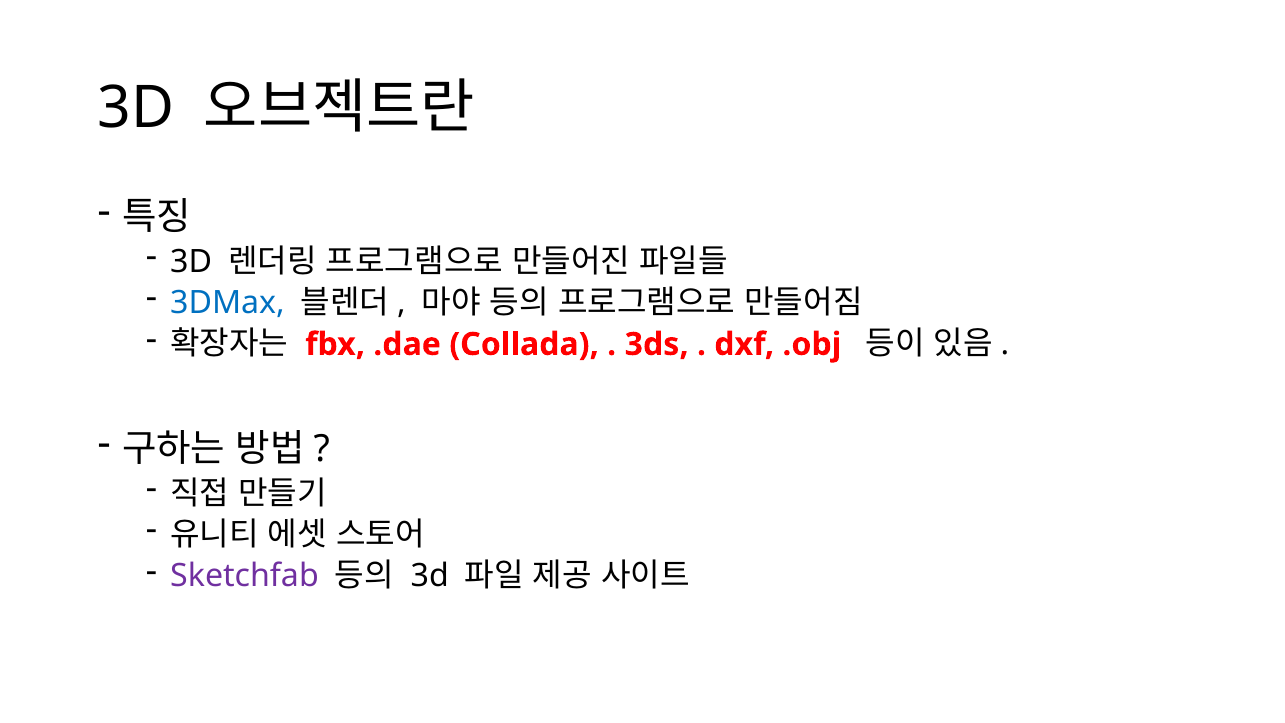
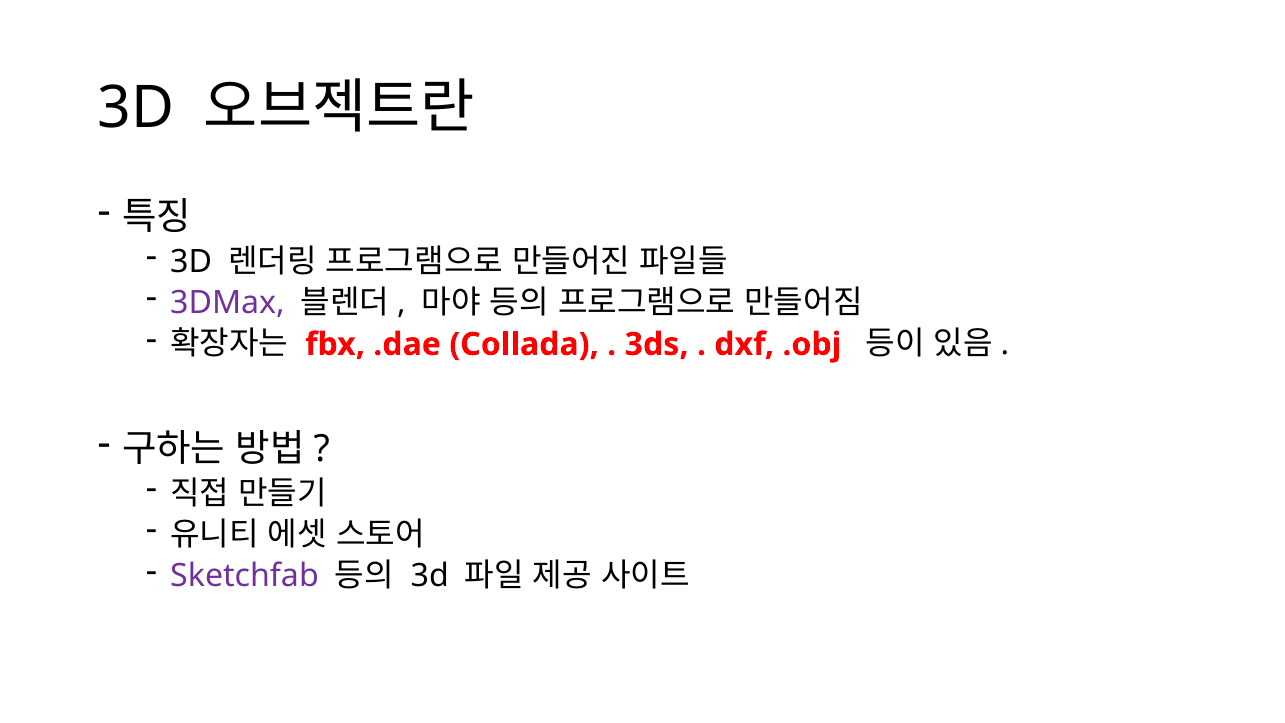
3DMax colour: blue -> purple
